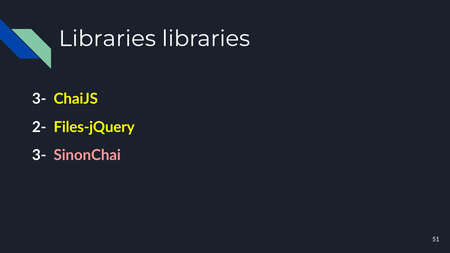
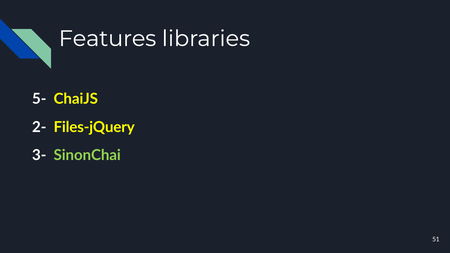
Libraries at (107, 39): Libraries -> Features
3- at (39, 99): 3- -> 5-
SinonChai colour: pink -> light green
